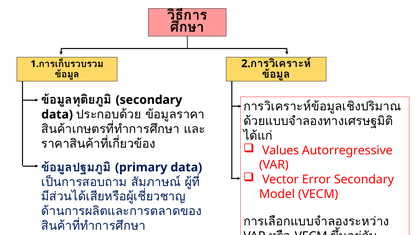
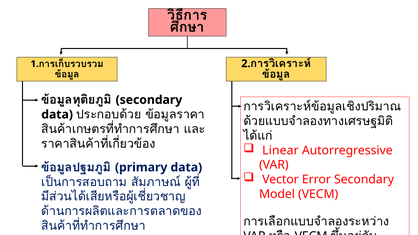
Values: Values -> Linear
